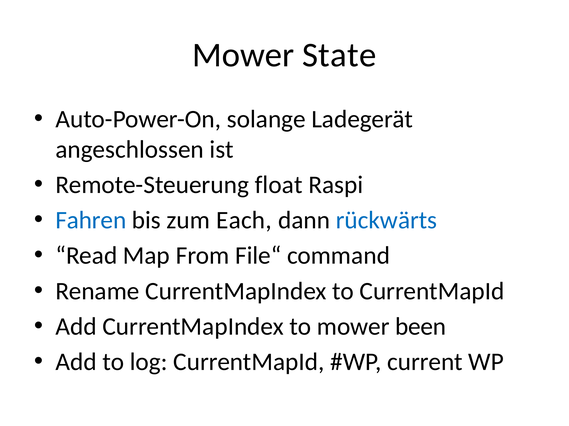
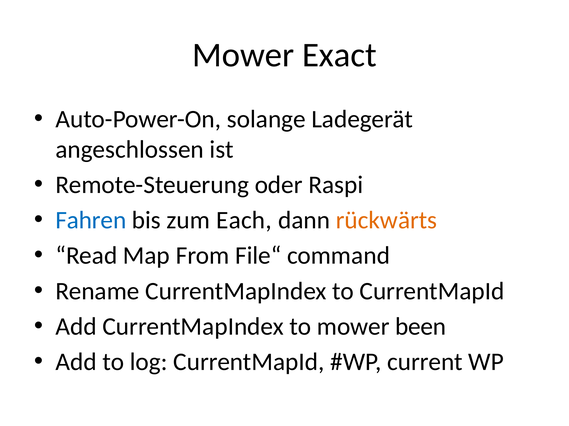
State: State -> Exact
float: float -> oder
rückwärts colour: blue -> orange
